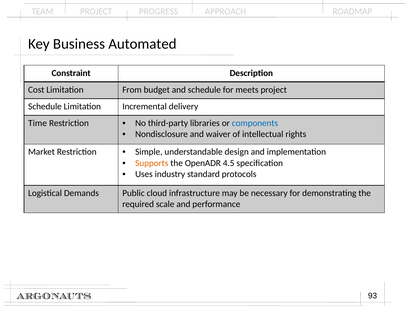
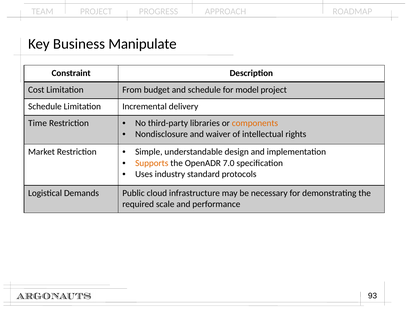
Automated: Automated -> Manipulate
meets: meets -> model
components colour: blue -> orange
4.5: 4.5 -> 7.0
